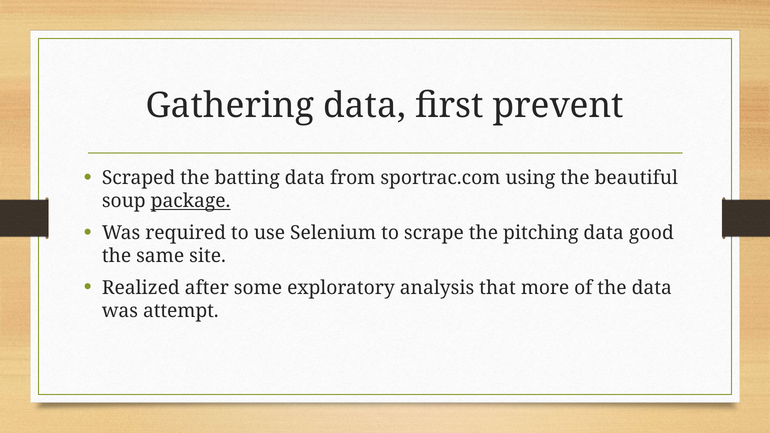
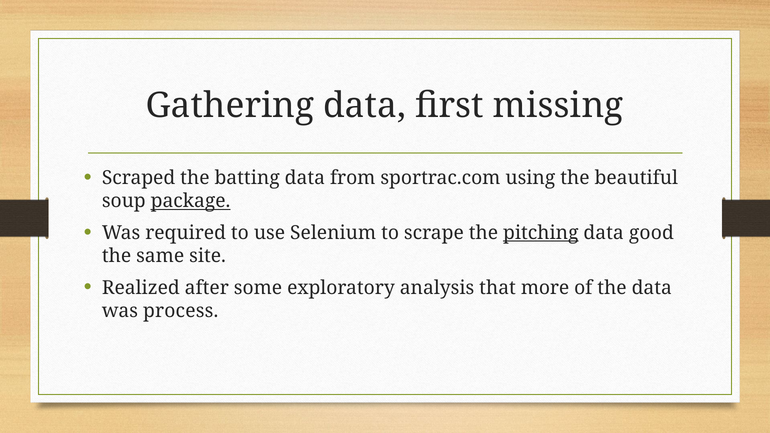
prevent: prevent -> missing
pitching underline: none -> present
attempt: attempt -> process
